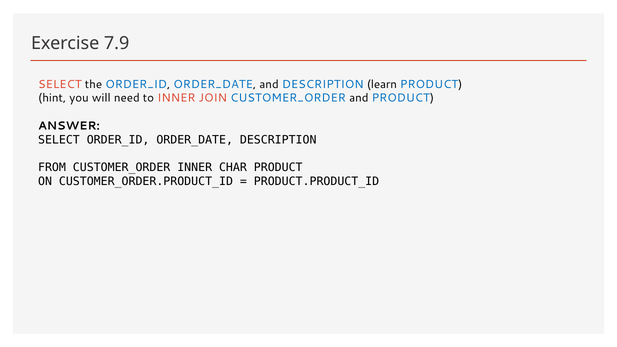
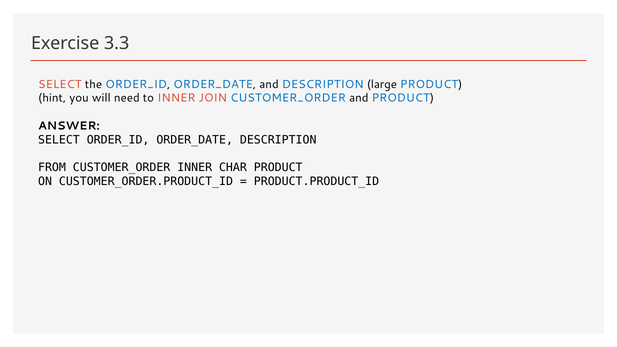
7.9: 7.9 -> 3.3
learn: learn -> large
